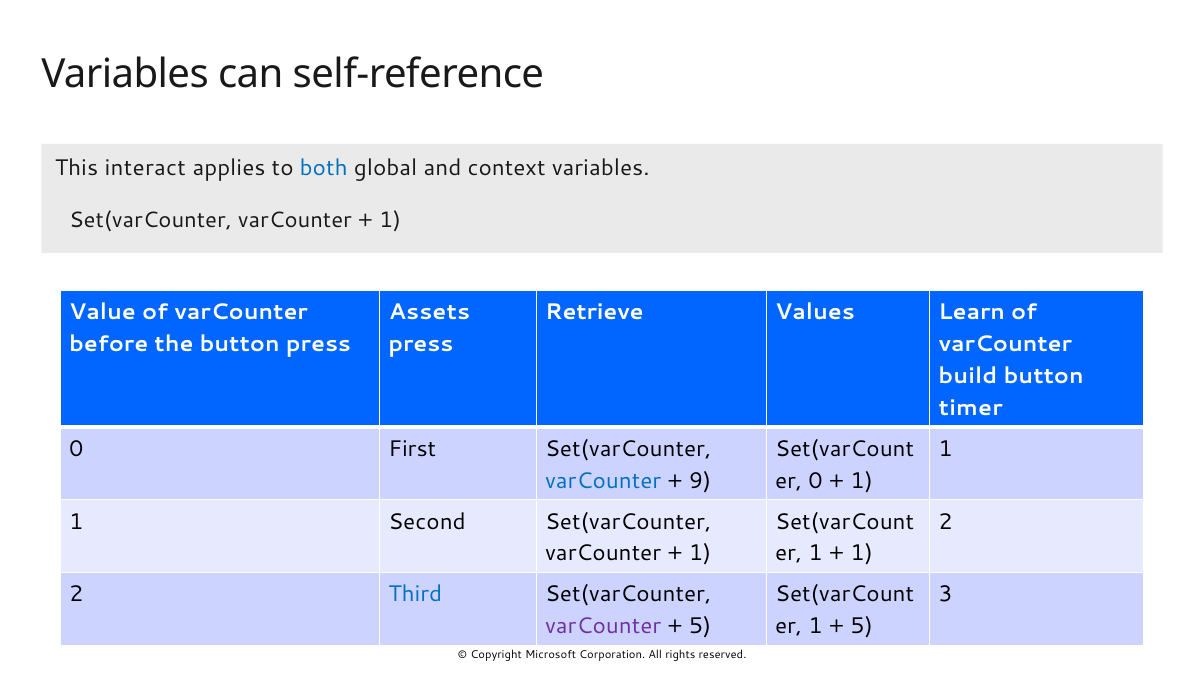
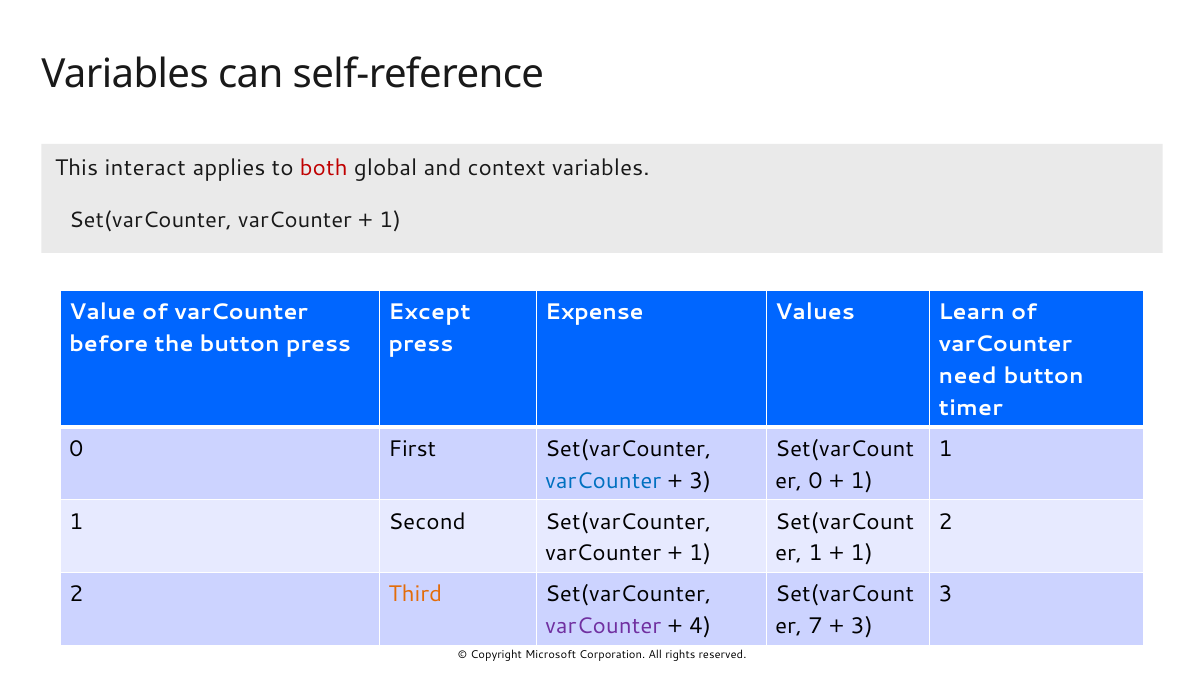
both colour: blue -> red
Assets: Assets -> Except
Retrieve: Retrieve -> Expense
build: build -> need
9 at (700, 481): 9 -> 3
Third colour: blue -> orange
5 at (700, 627): 5 -> 4
1 at (816, 627): 1 -> 7
5 at (862, 627): 5 -> 3
